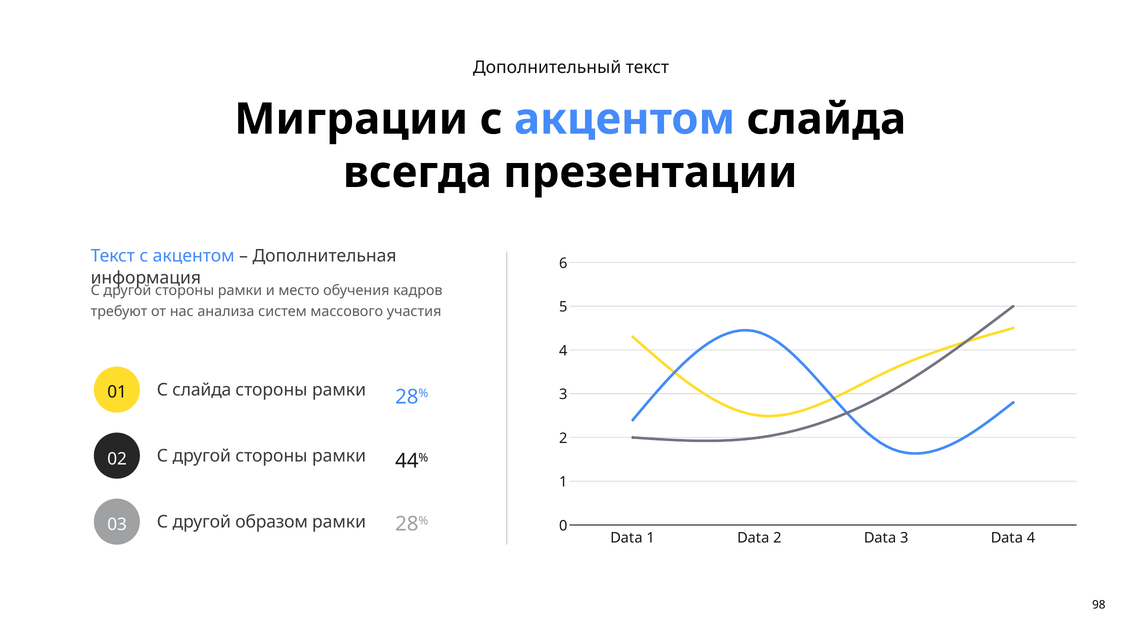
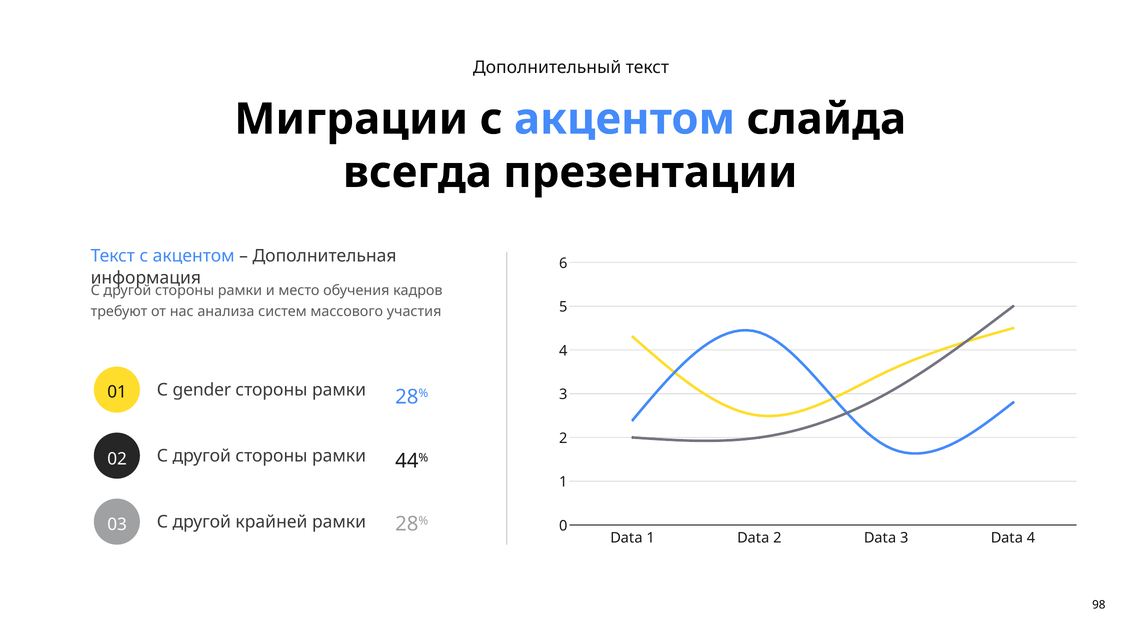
С слайда: слайда -> gender
образом: образом -> крайней
